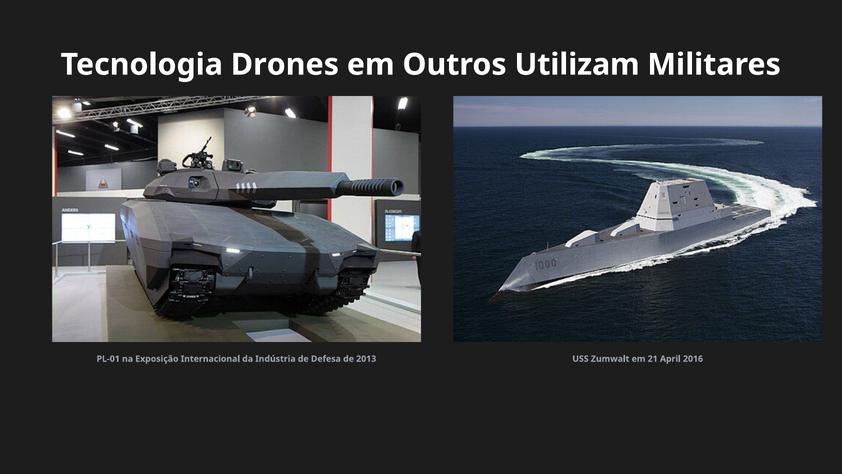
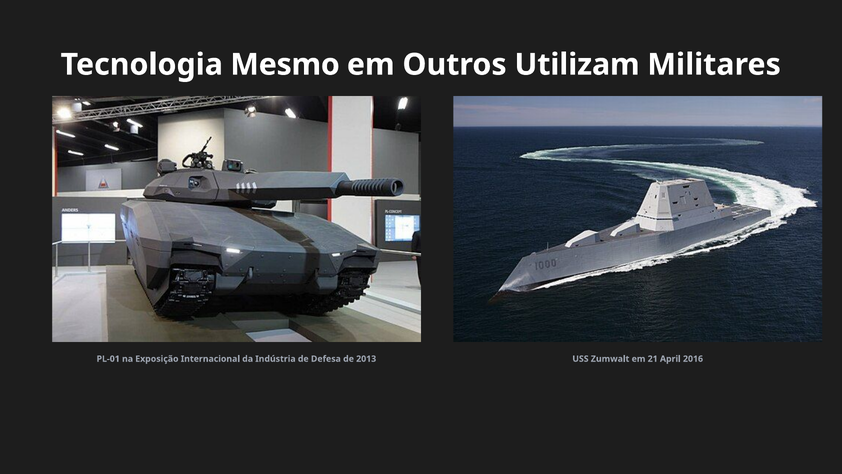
Drones: Drones -> Mesmo
